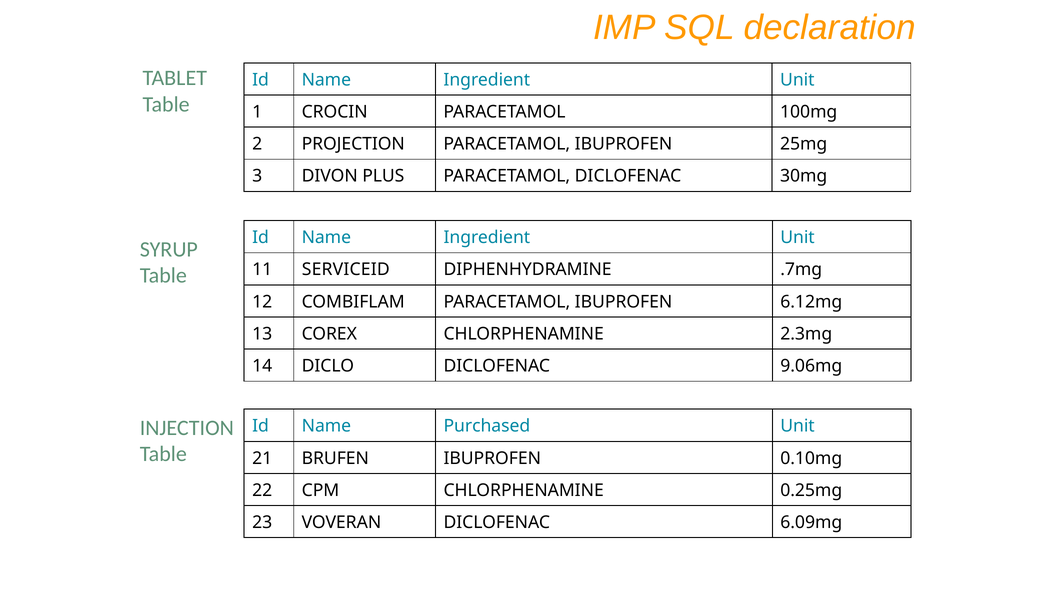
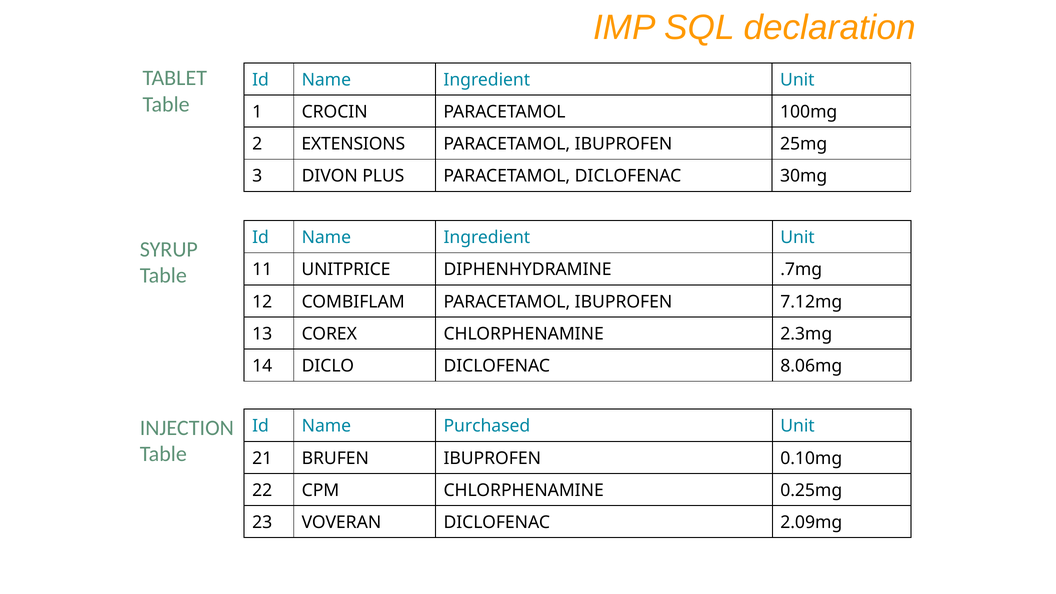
PROJECTION: PROJECTION -> EXTENSIONS
SERVICEID: SERVICEID -> UNITPRICE
6.12mg: 6.12mg -> 7.12mg
9.06mg: 9.06mg -> 8.06mg
6.09mg: 6.09mg -> 2.09mg
